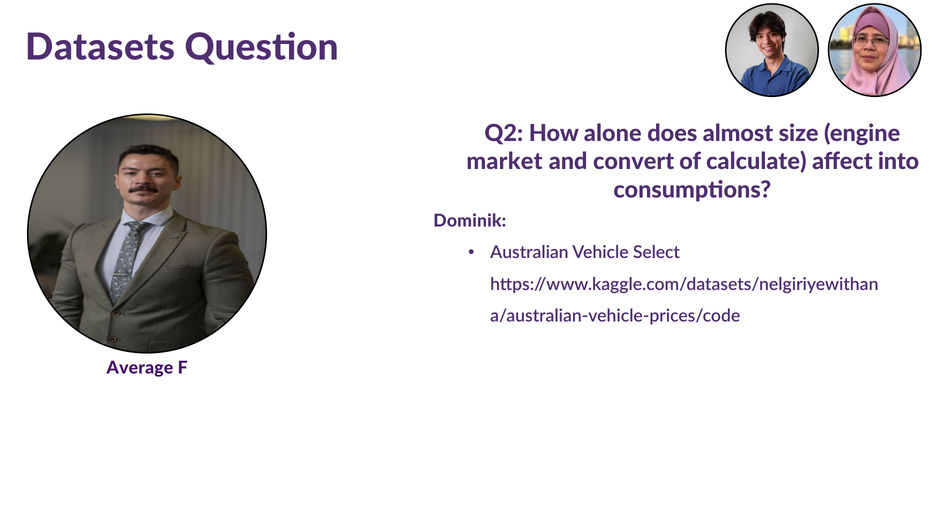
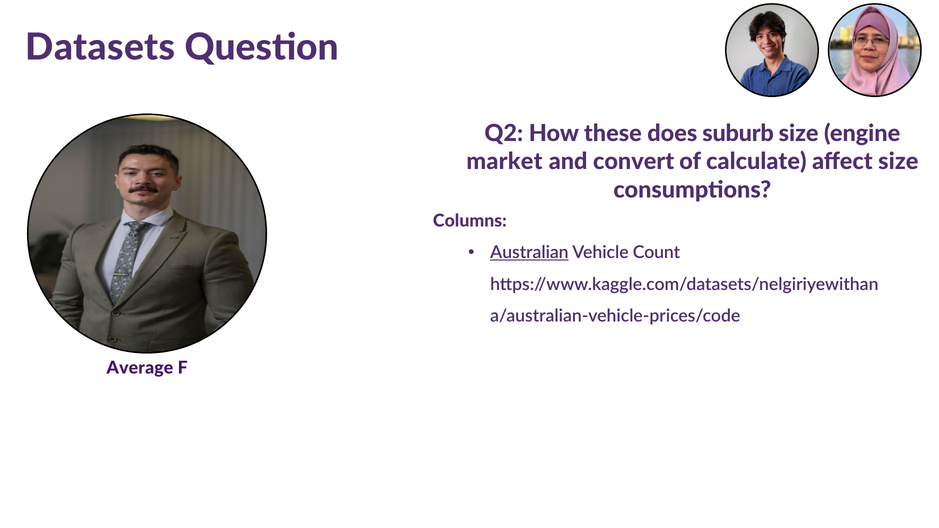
alone: alone -> these
almost: almost -> suburb
affect into: into -> size
Dominik: Dominik -> Columns
Australian underline: none -> present
Select: Select -> Count
